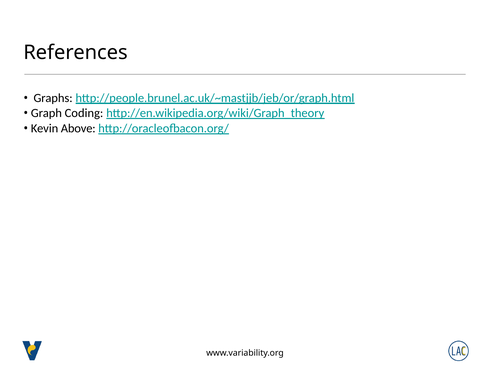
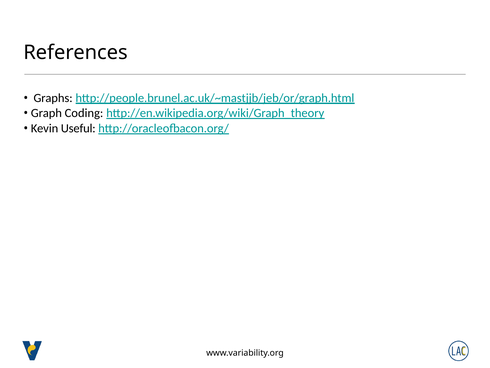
Above: Above -> Useful
